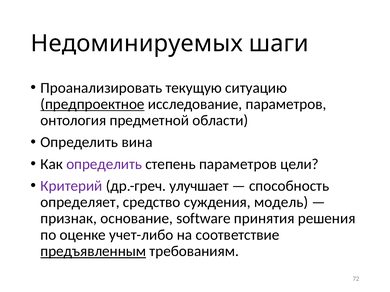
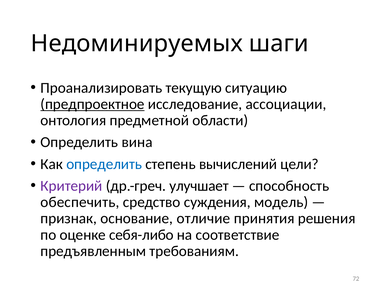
исследование параметров: параметров -> ассоциации
определить at (104, 164) colour: purple -> blue
степень параметров: параметров -> вычислений
определяет: определяет -> обеспечить
software: software -> отличие
учет-либо: учет-либо -> себя-либо
предъявленным underline: present -> none
